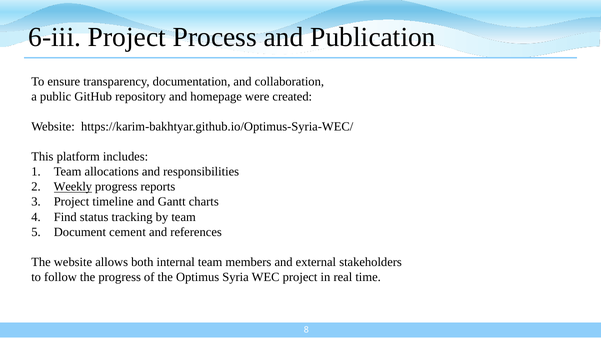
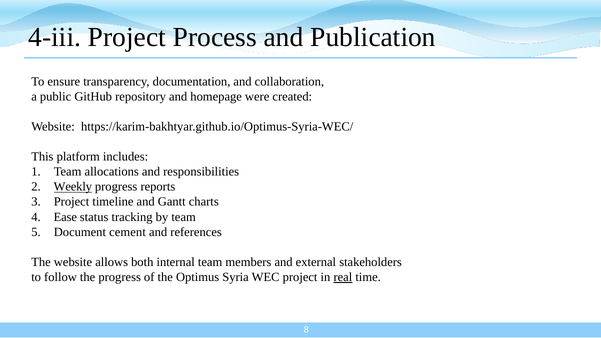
6-iii: 6-iii -> 4-iii
Find: Find -> Ease
real underline: none -> present
